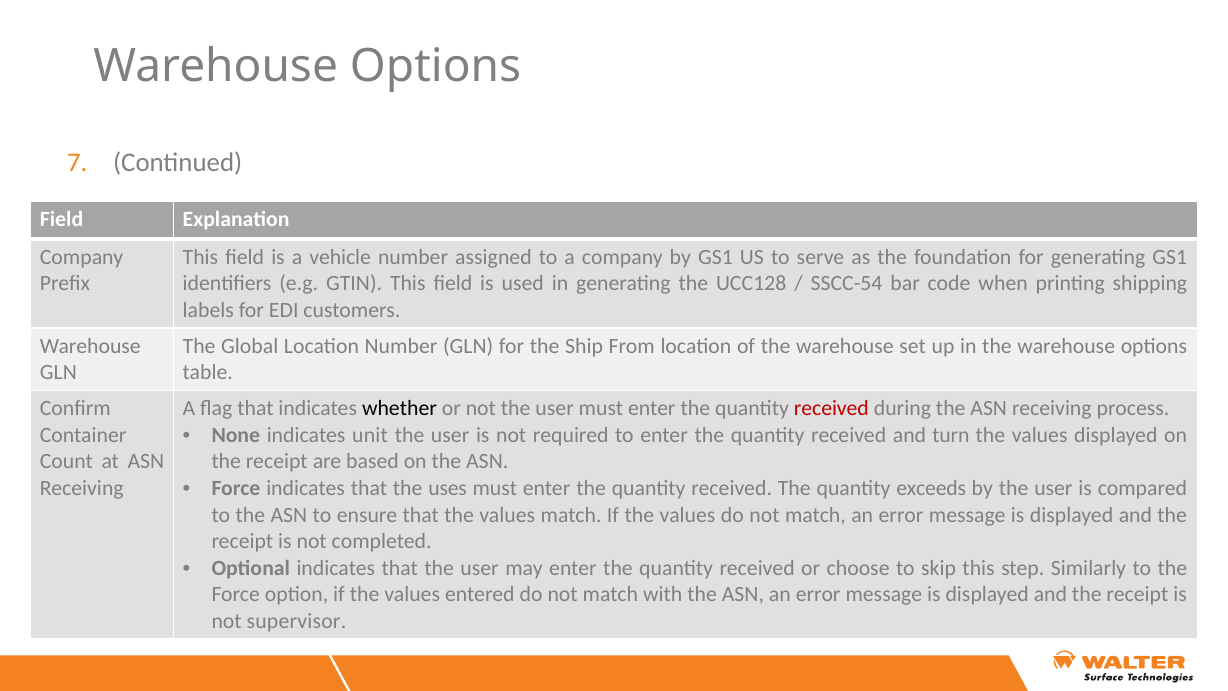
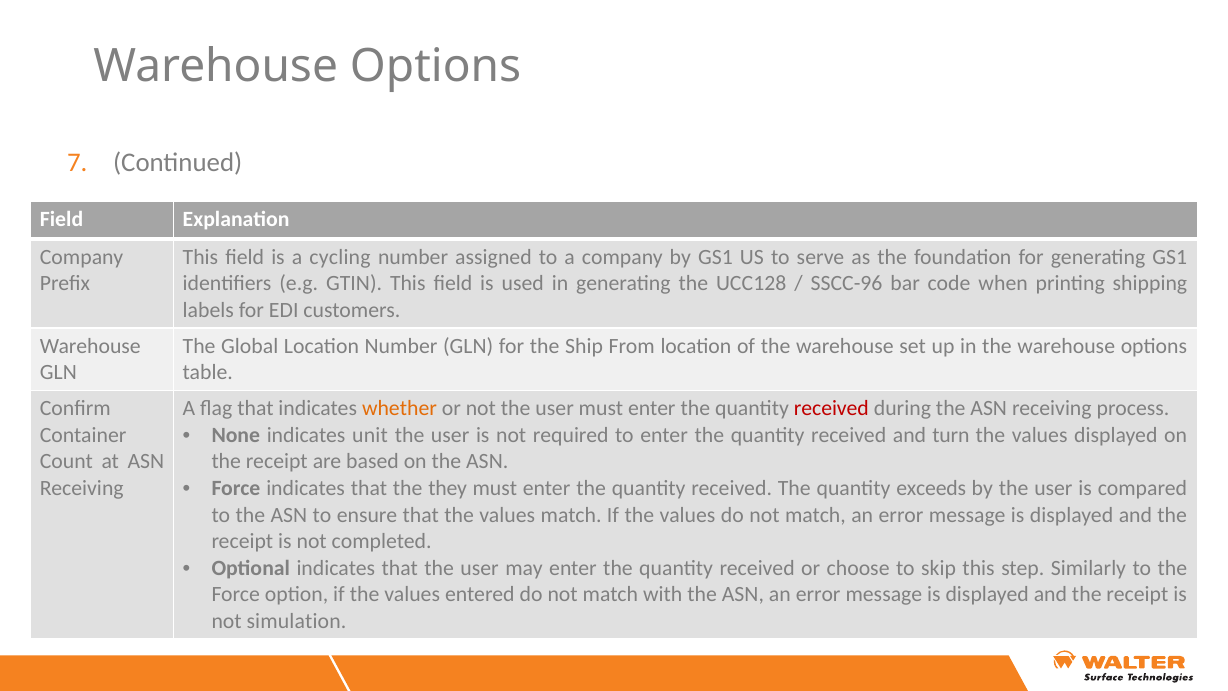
vehicle: vehicle -> cycling
SSCC-54: SSCC-54 -> SSCC-96
whether colour: black -> orange
uses: uses -> they
supervisor: supervisor -> simulation
